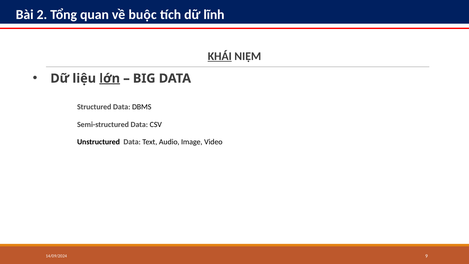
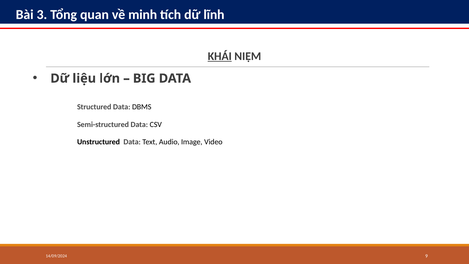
2: 2 -> 3
buộc: buộc -> minh
lớn underline: present -> none
